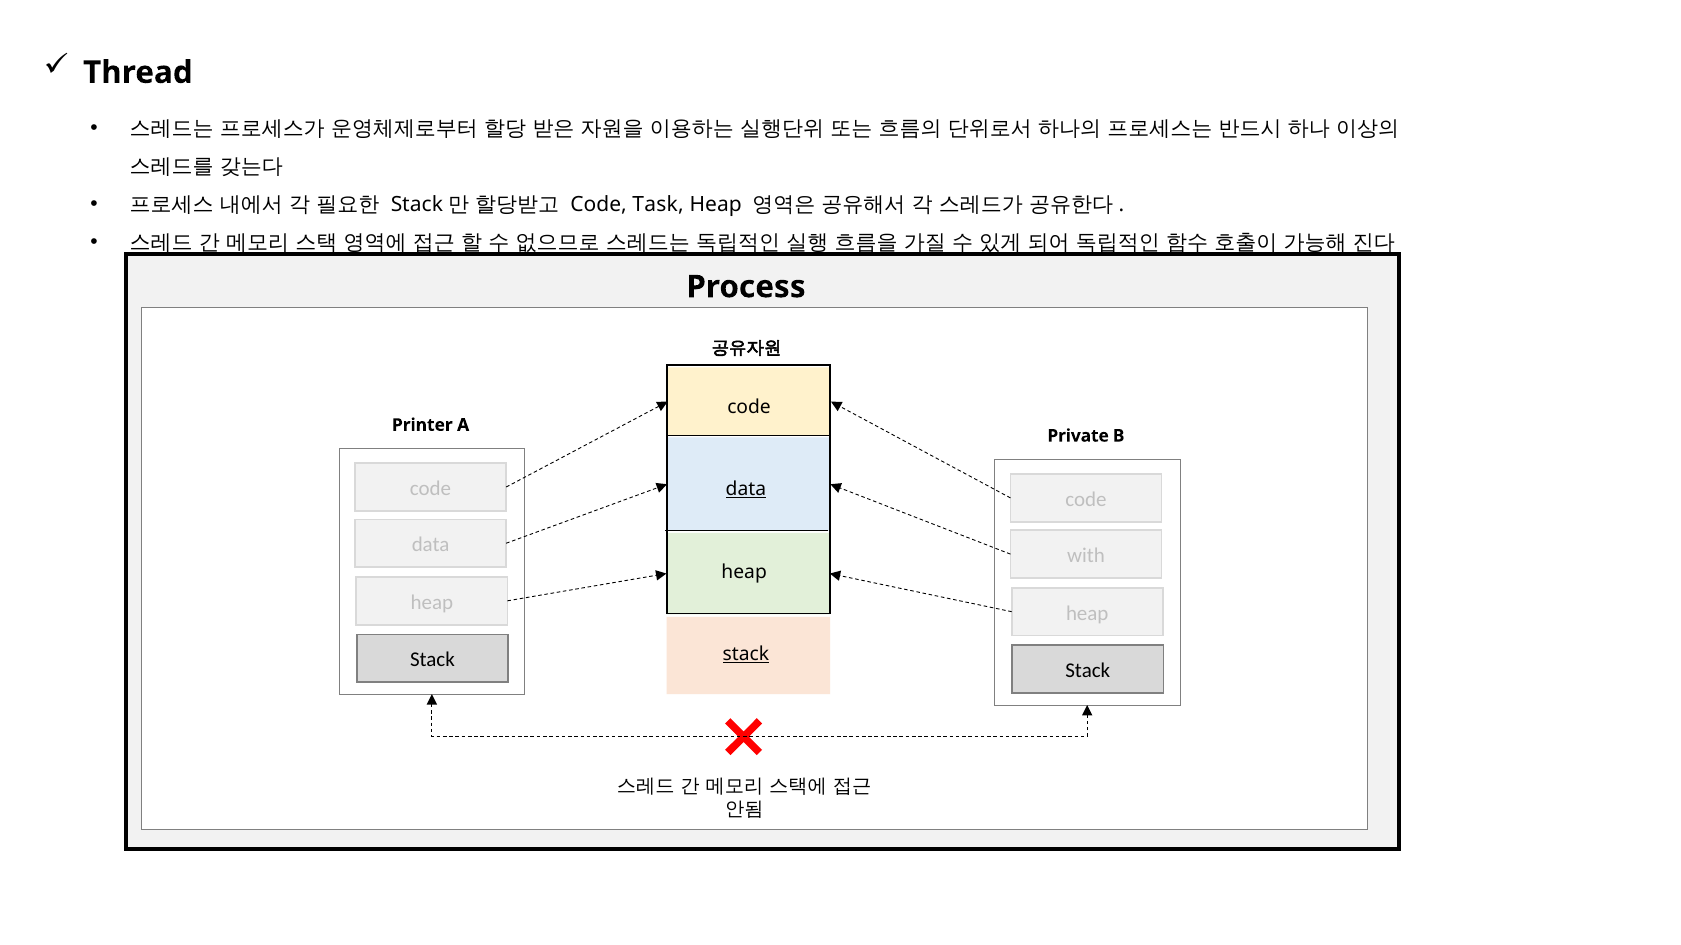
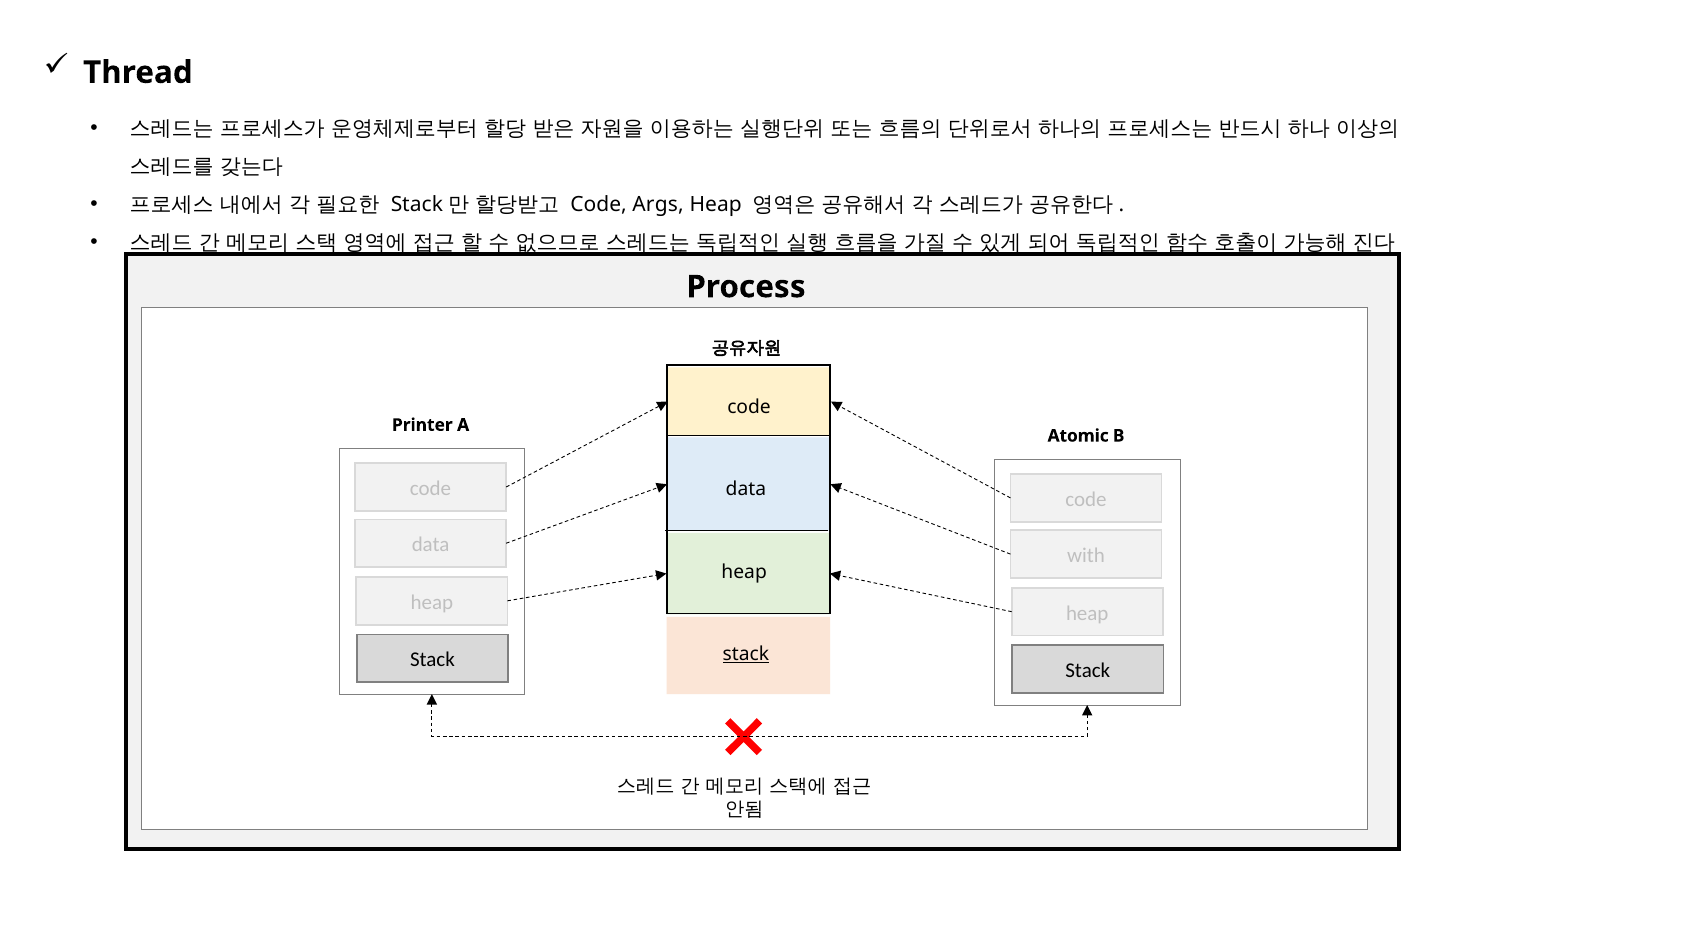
Task: Task -> Args
Private: Private -> Atomic
data at (746, 490) underline: present -> none
